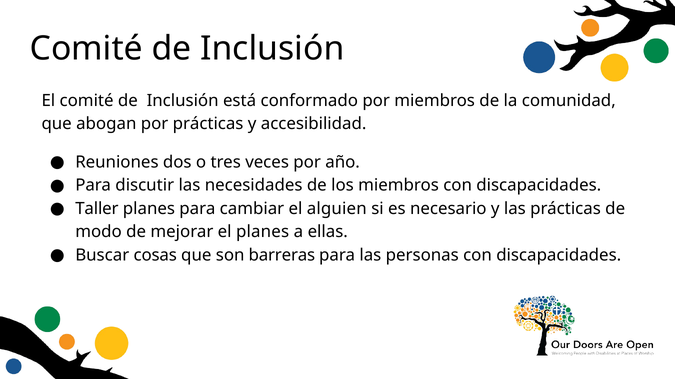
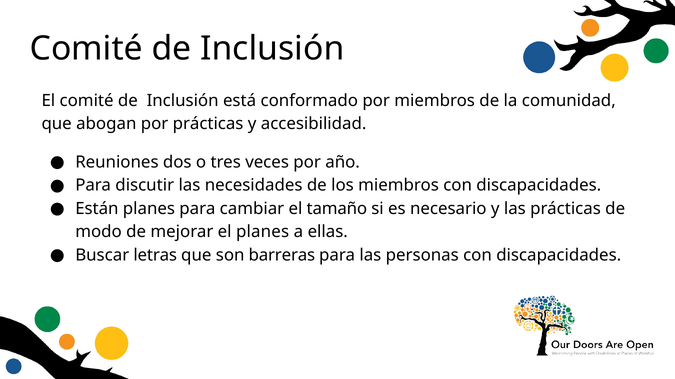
Taller: Taller -> Están
alguien: alguien -> tamaño
cosas: cosas -> letras
